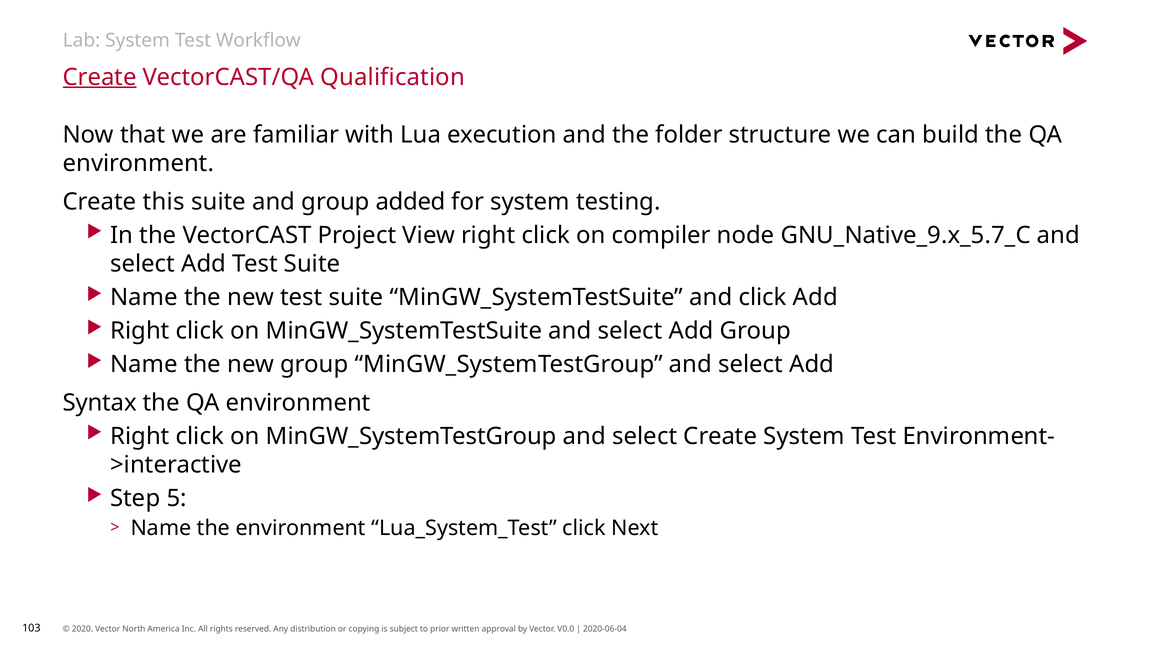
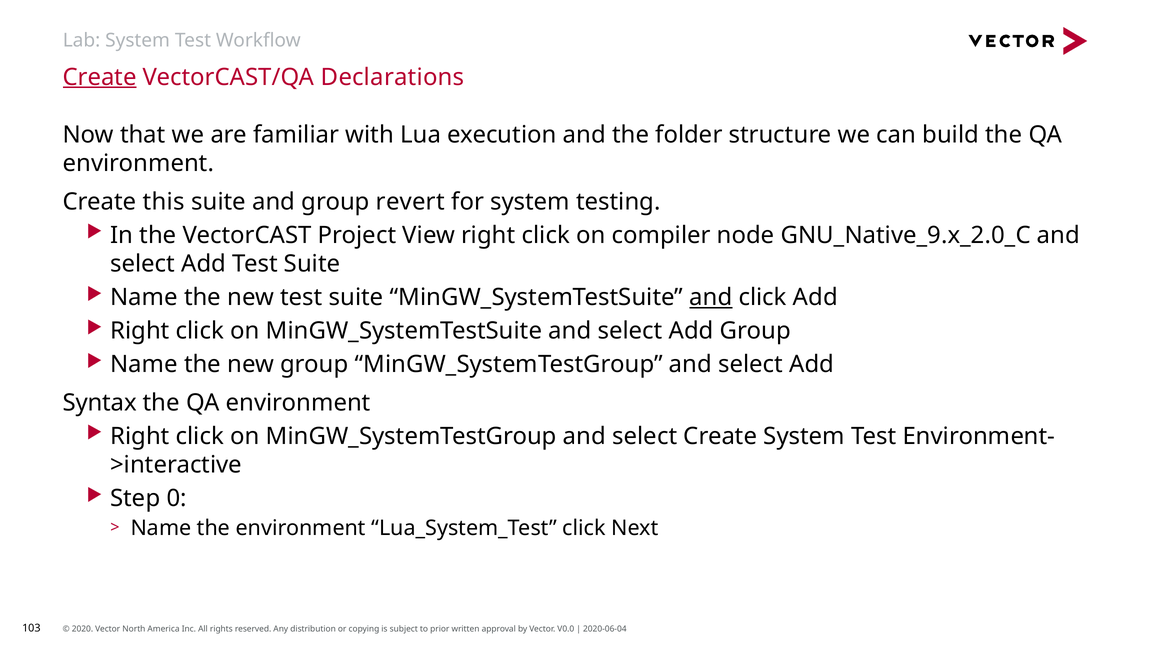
Qualification: Qualification -> Declarations
added: added -> revert
GNU_Native_9.x_5.7_C: GNU_Native_9.x_5.7_C -> GNU_Native_9.x_2.0_C
and at (711, 298) underline: none -> present
5: 5 -> 0
